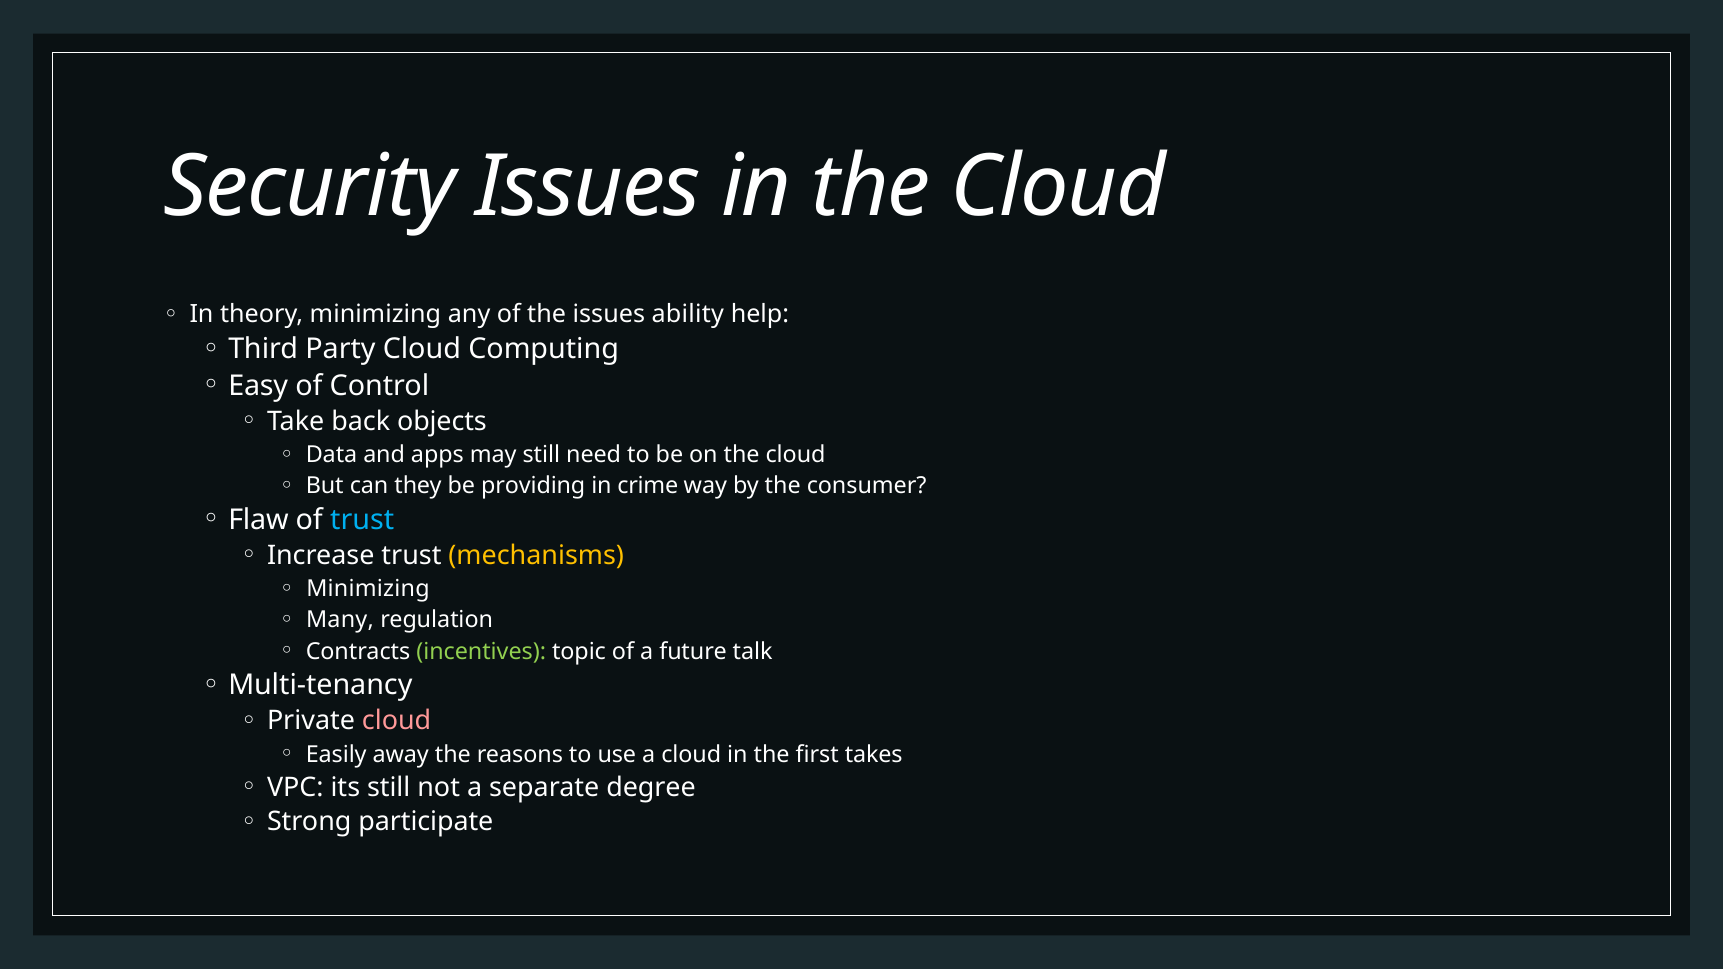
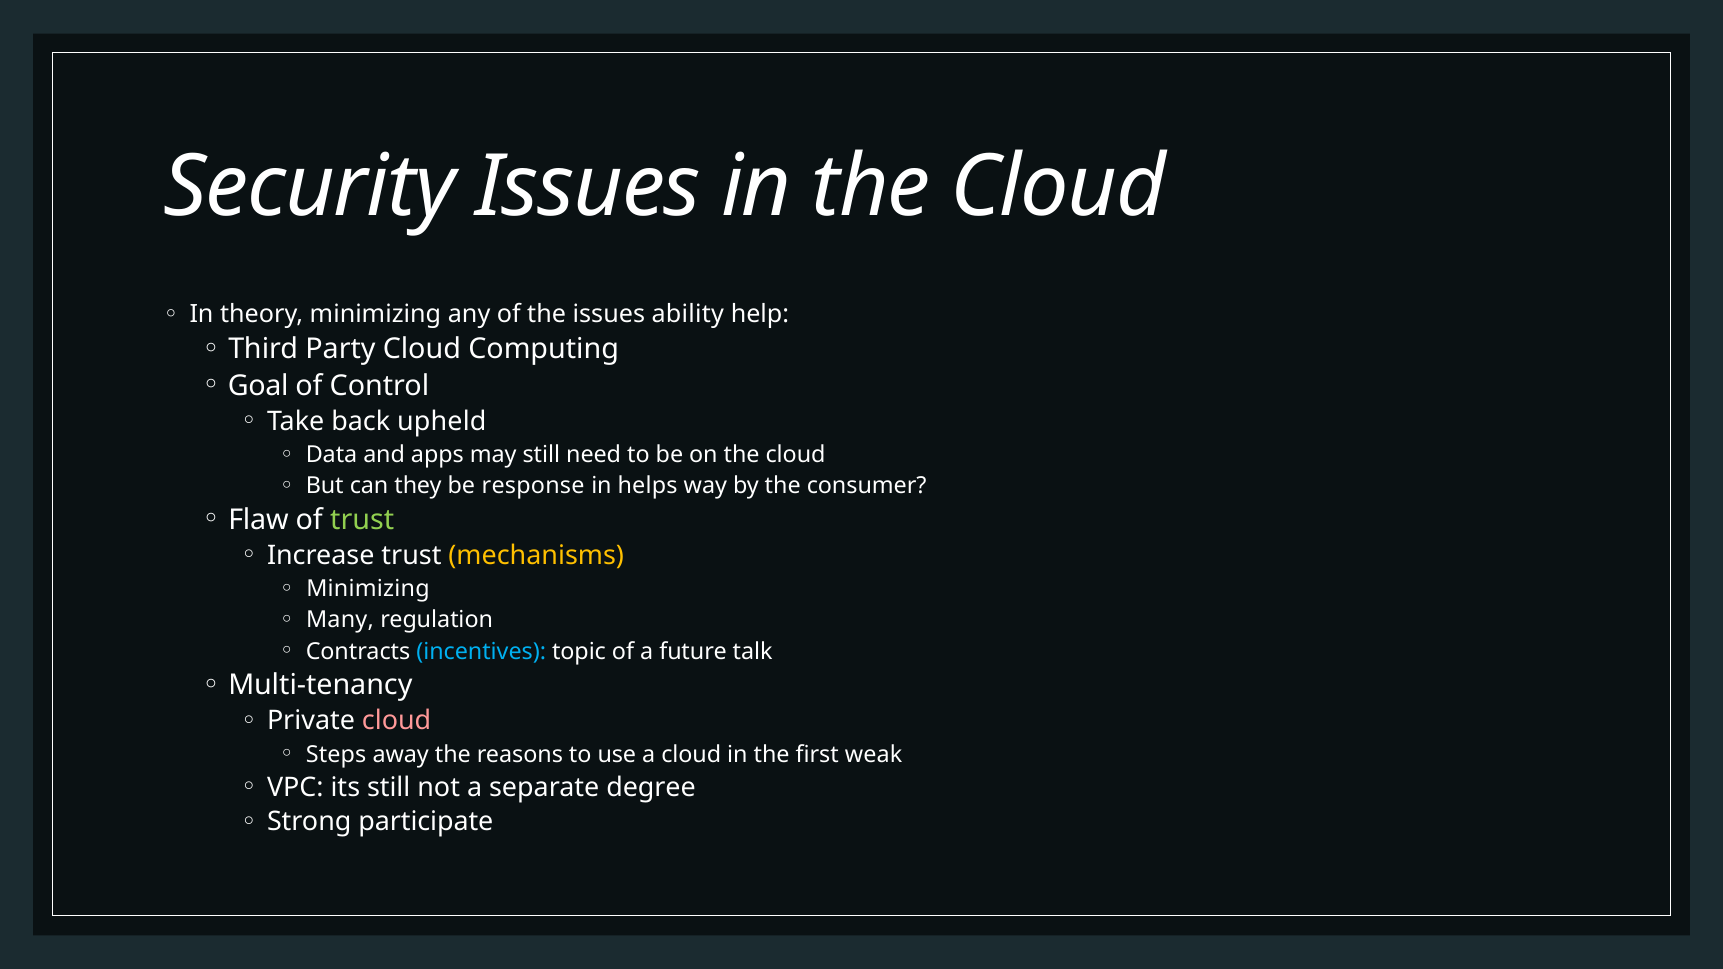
Easy: Easy -> Goal
objects: objects -> upheld
providing: providing -> response
crime: crime -> helps
trust at (362, 520) colour: light blue -> light green
incentives colour: light green -> light blue
Easily: Easily -> Steps
takes: takes -> weak
